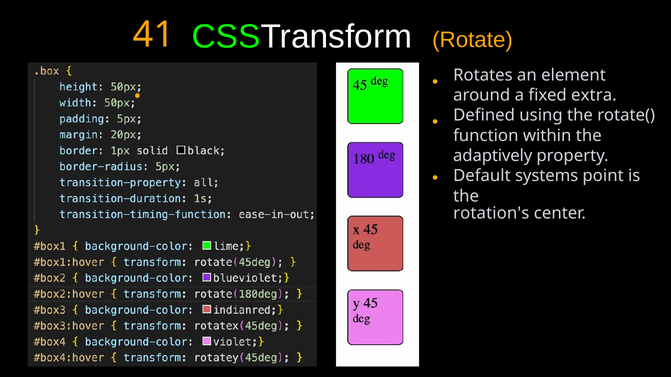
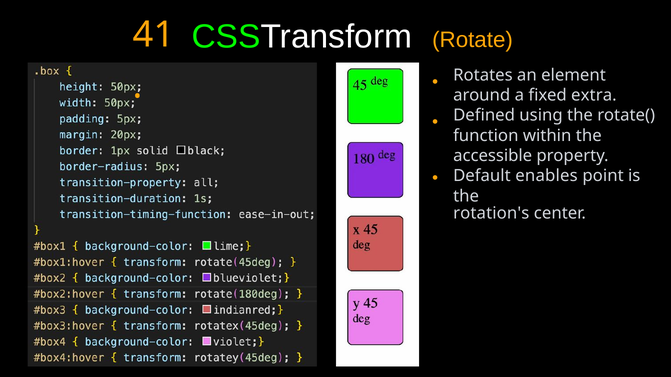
adaptively: adaptively -> accessible
systems: systems -> enables
